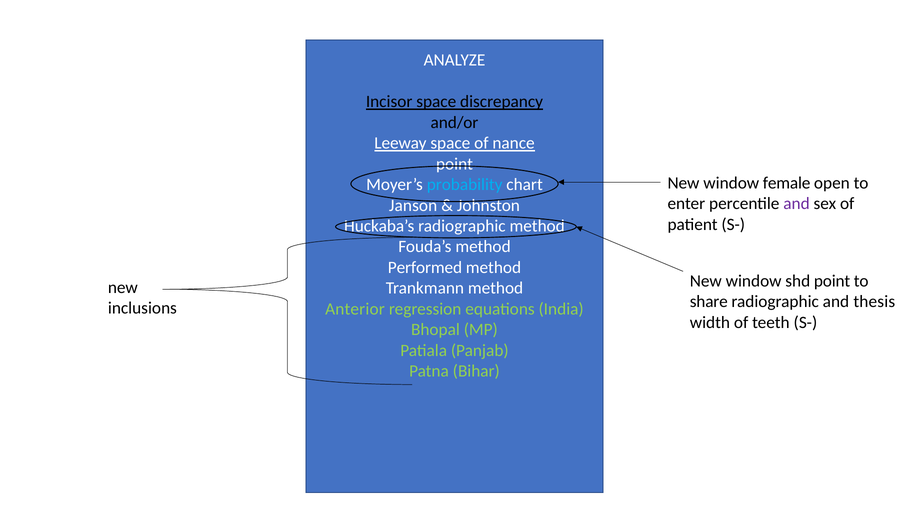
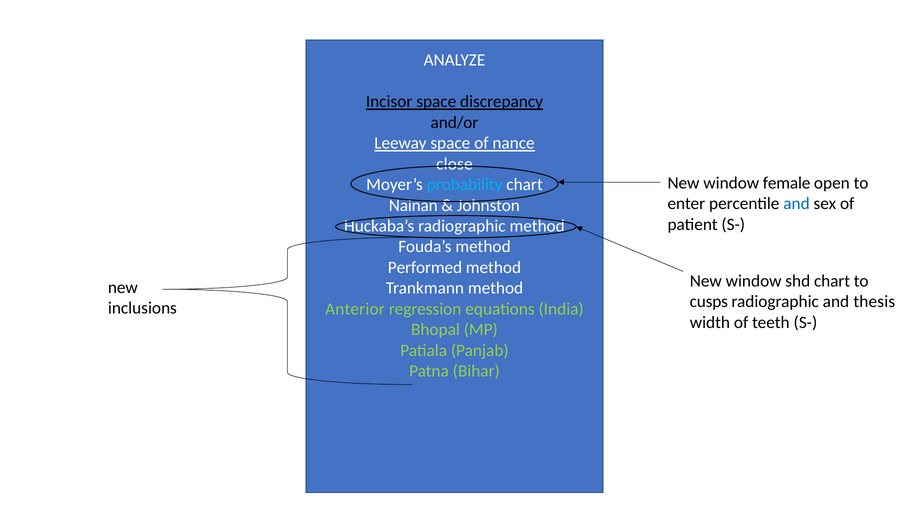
point at (455, 164): point -> close
and at (797, 204) colour: purple -> blue
Janson: Janson -> Nainan
shd point: point -> chart
share: share -> cusps
